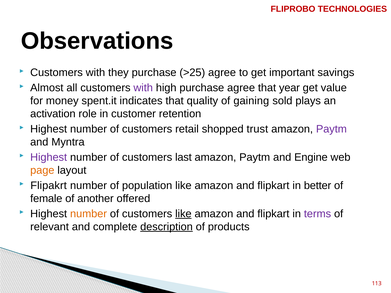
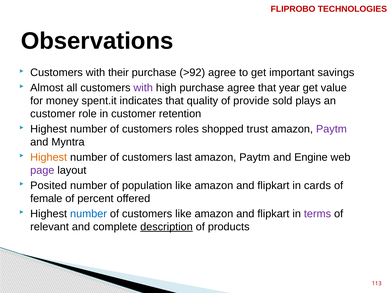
they: they -> their
>25: >25 -> >92
gaining: gaining -> provide
activation at (53, 114): activation -> customer
retail: retail -> roles
Highest at (49, 157) colour: purple -> orange
page colour: orange -> purple
Flipakrt: Flipakrt -> Posited
better: better -> cards
another: another -> percent
number at (89, 214) colour: orange -> blue
like at (183, 214) underline: present -> none
